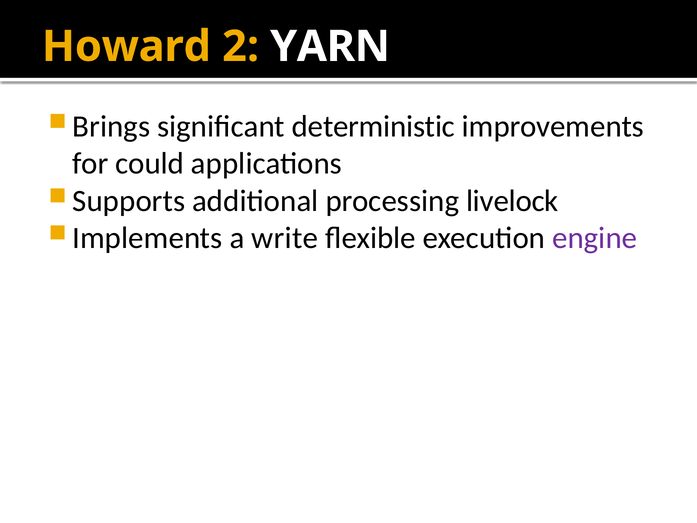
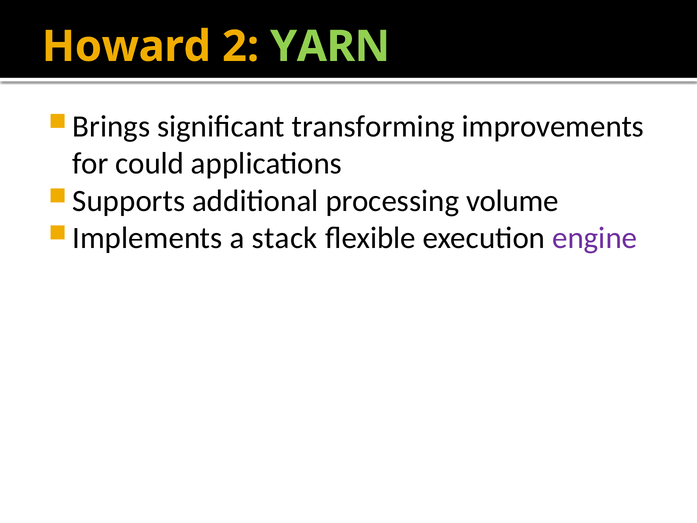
YARN colour: white -> light green
deterministic: deterministic -> transforming
livelock: livelock -> volume
write: write -> stack
